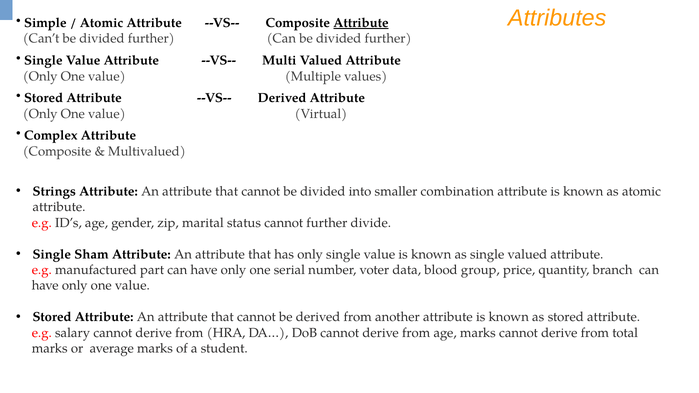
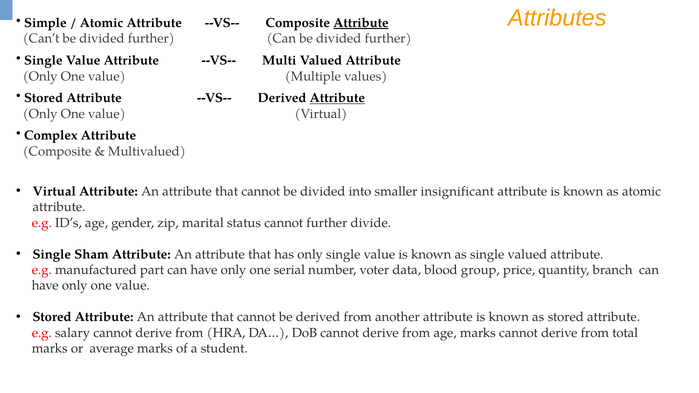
Attribute at (337, 98) underline: none -> present
Strings at (54, 191): Strings -> Virtual
combination: combination -> insignificant
